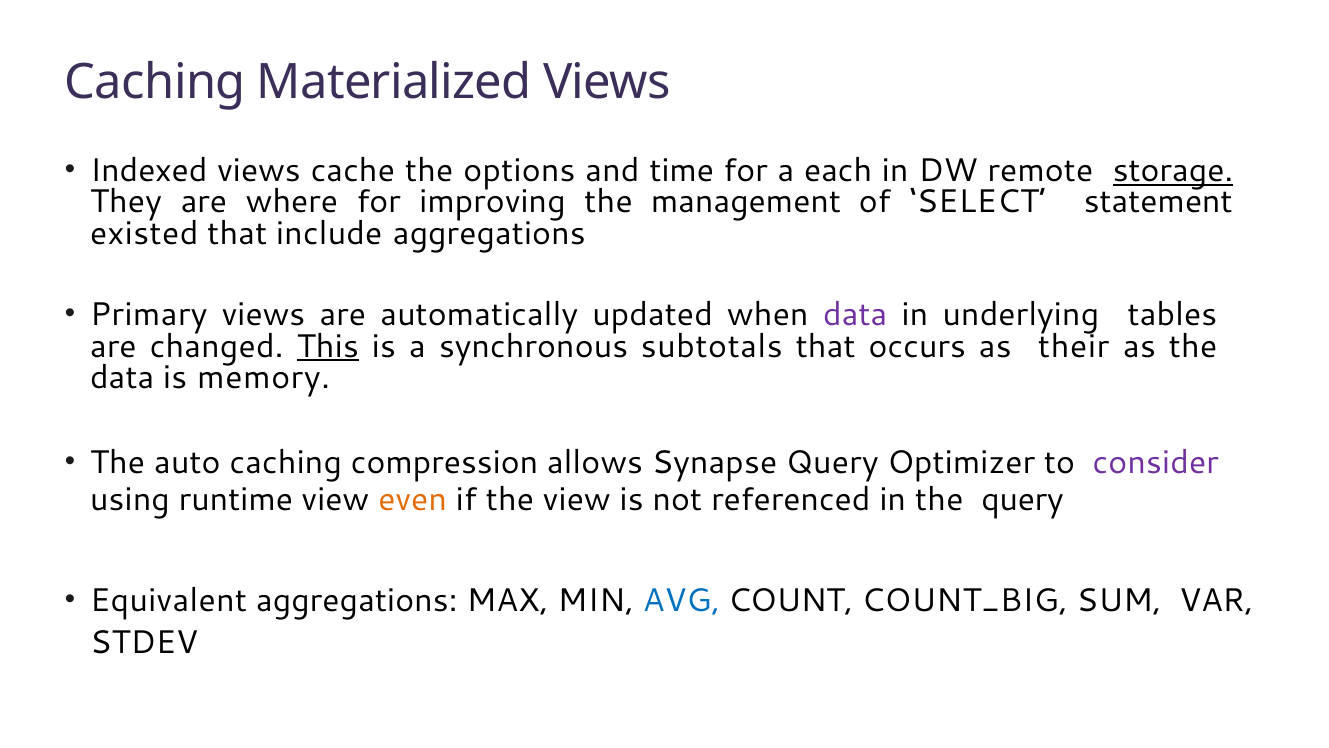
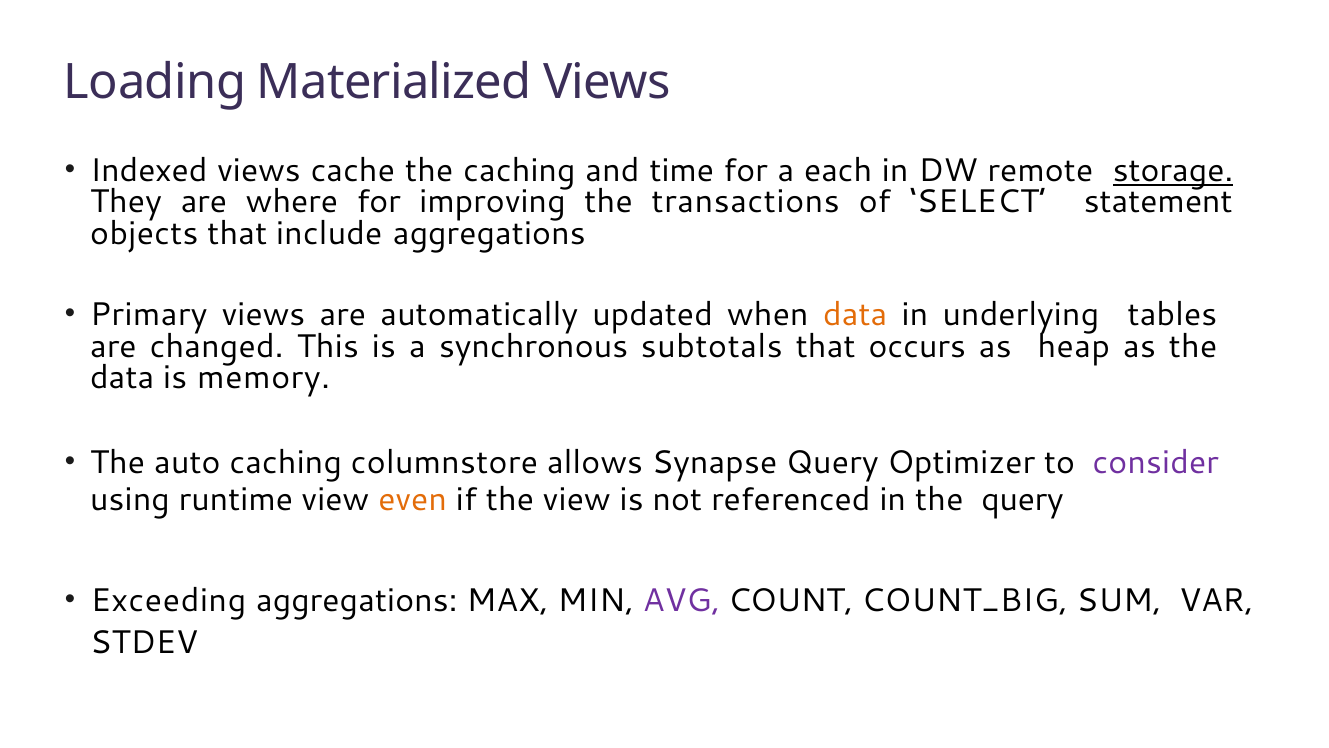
Caching at (155, 83): Caching -> Loading
the options: options -> caching
management: management -> transactions
existed: existed -> objects
data at (855, 315) colour: purple -> orange
This underline: present -> none
their: their -> heap
compression: compression -> columnstore
Equivalent: Equivalent -> Exceeding
AVG colour: blue -> purple
